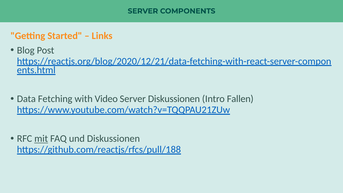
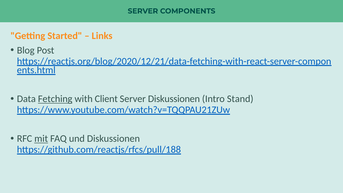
Fetching underline: none -> present
Video: Video -> Client
Fallen: Fallen -> Stand
